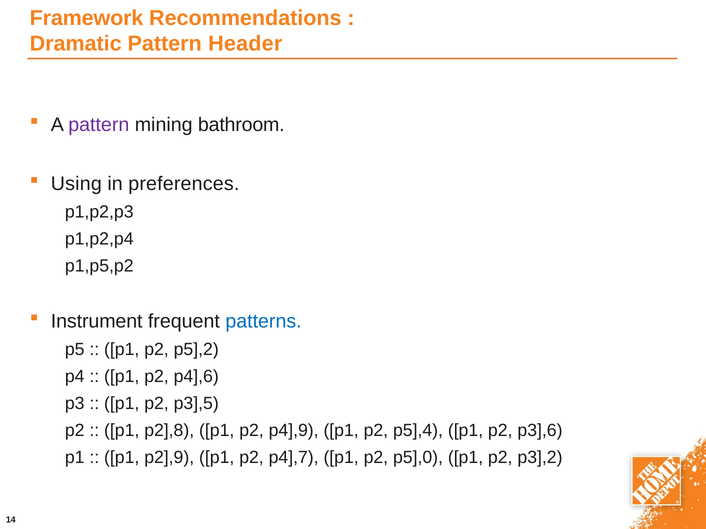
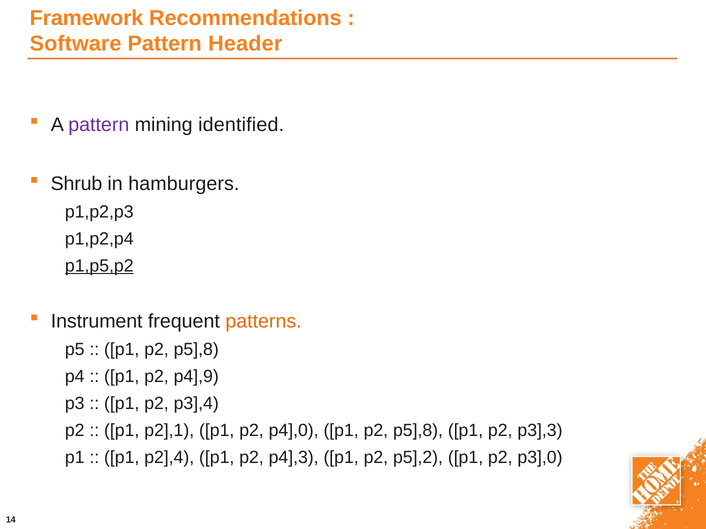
Dramatic: Dramatic -> Software
bathroom: bathroom -> identified
Using: Using -> Shrub
preferences: preferences -> hamburgers
p1,p5,p2 underline: none -> present
patterns colour: blue -> orange
p5],2 at (196, 350): p5],2 -> p5],8
p4],6: p4],6 -> p4],9
p3],5: p3],5 -> p3],4
p2],8: p2],8 -> p2],1
p4],9: p4],9 -> p4],0
p5],4 at (418, 431): p5],4 -> p5],8
p3],6: p3],6 -> p3],3
p2],9: p2],9 -> p2],4
p4],7: p4],7 -> p4],3
p5],0: p5],0 -> p5],2
p3],2: p3],2 -> p3],0
